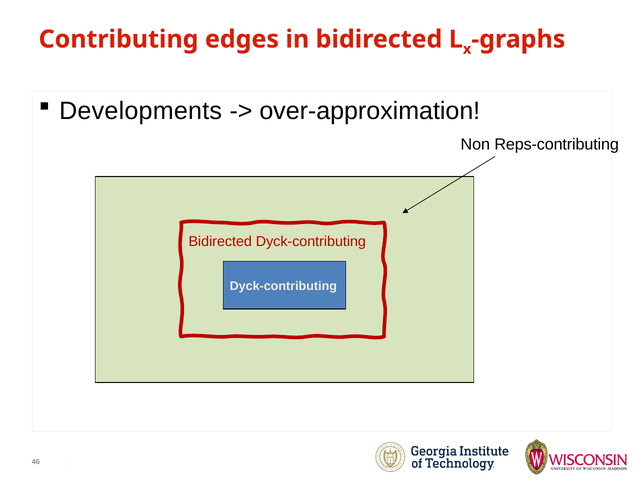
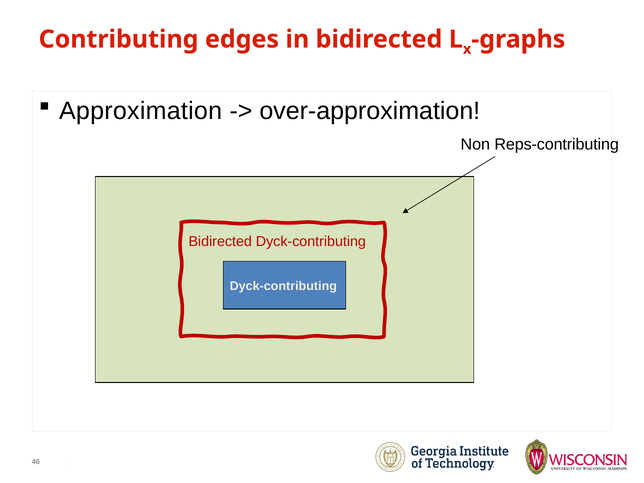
Developments: Developments -> Approximation
